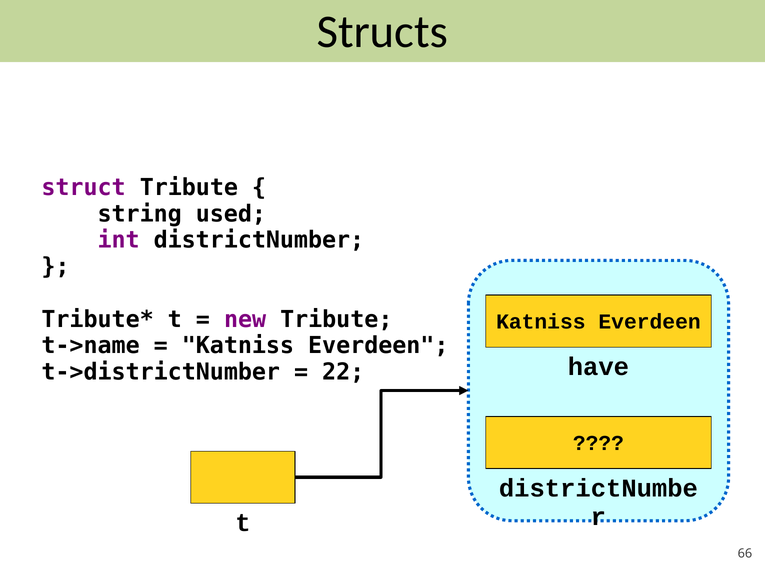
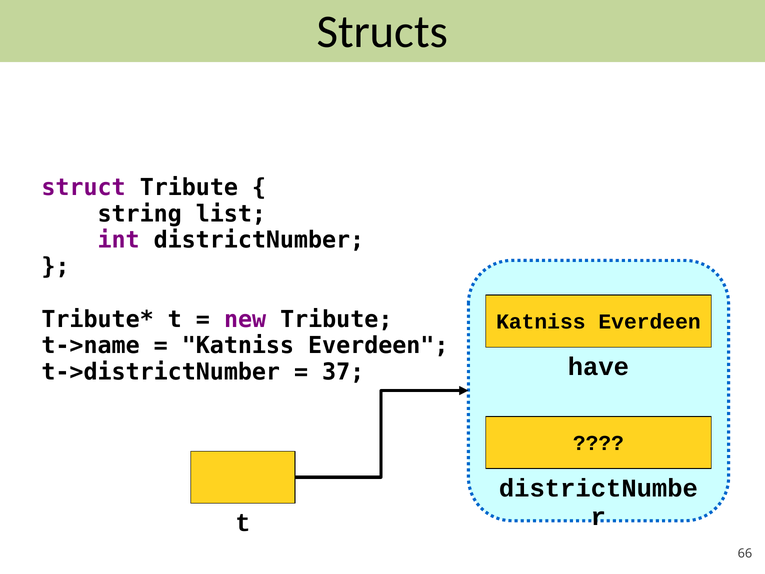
used: used -> list
22: 22 -> 37
